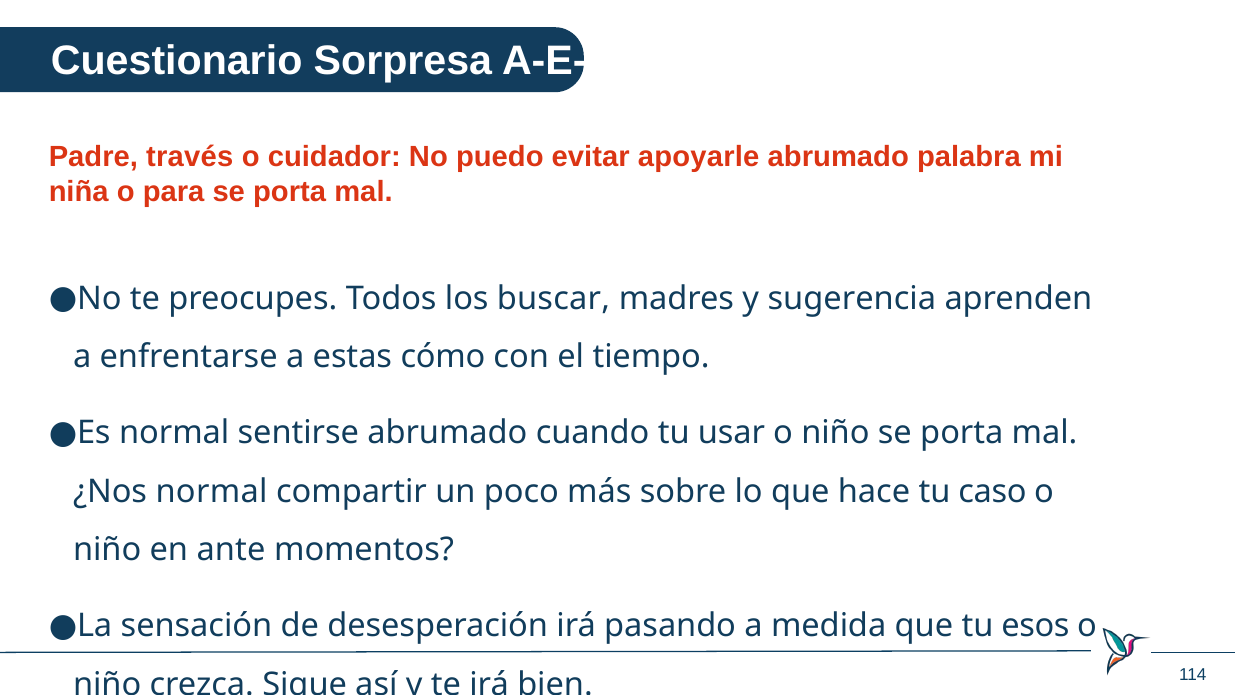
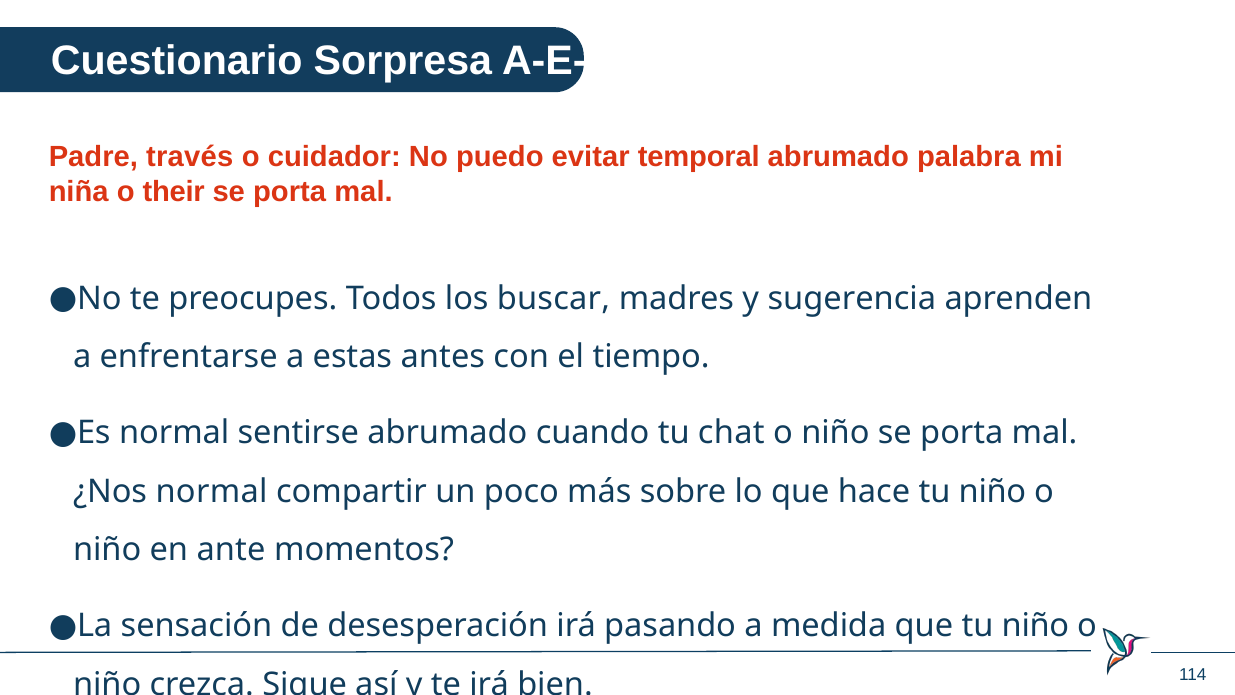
apoyarle: apoyarle -> temporal
para: para -> their
cómo: cómo -> antes
usar: usar -> chat
hace tu caso: caso -> niño
que tu esos: esos -> niño
